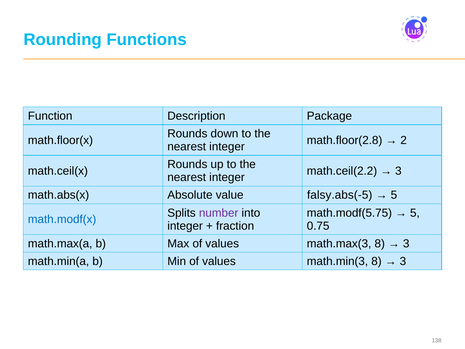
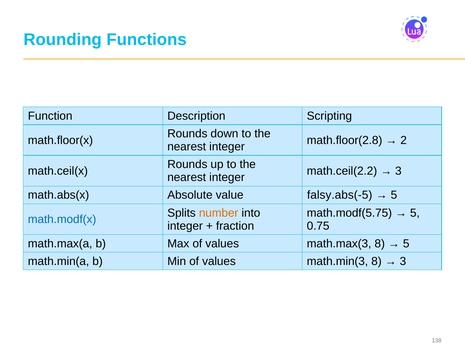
Package: Package -> Scripting
number colour: purple -> orange
3 at (406, 243): 3 -> 5
